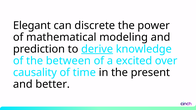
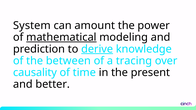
Elegant: Elegant -> System
discrete: discrete -> amount
mathematical underline: none -> present
excited: excited -> tracing
